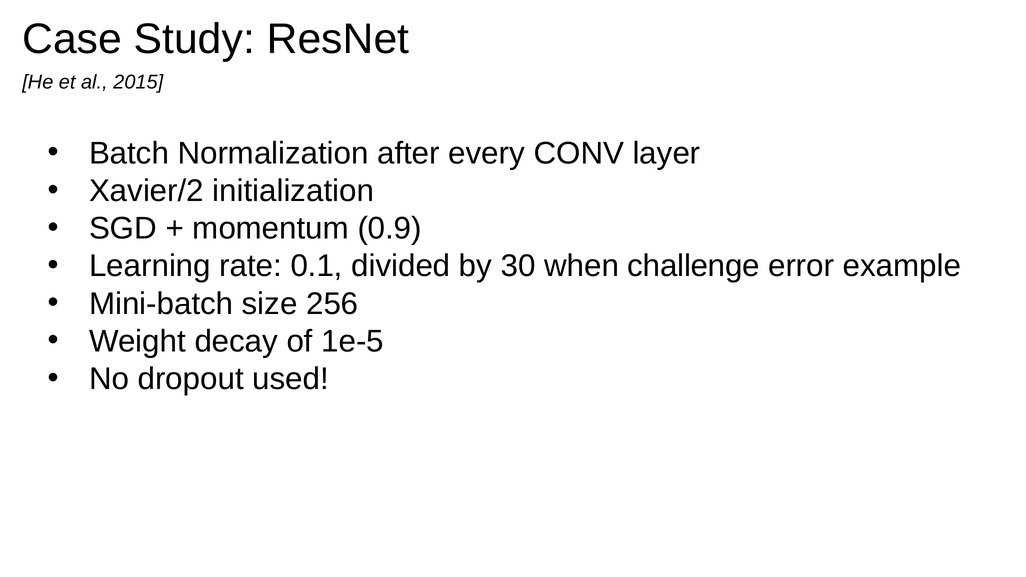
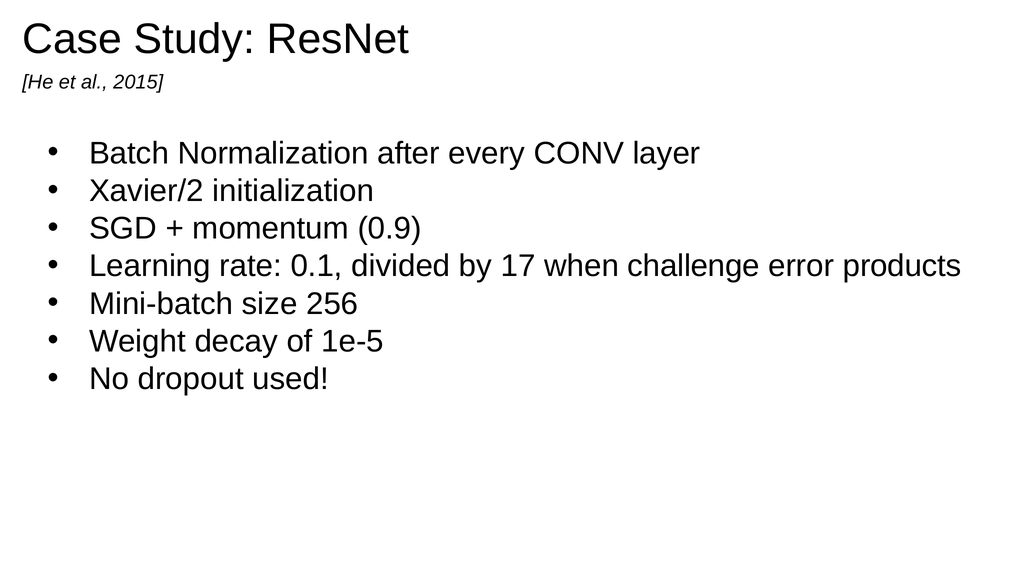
30: 30 -> 17
example: example -> products
